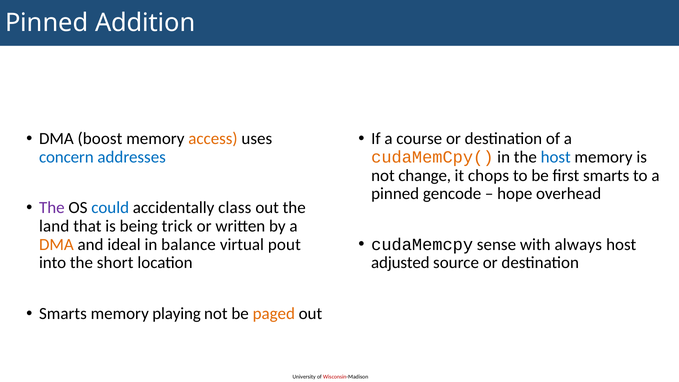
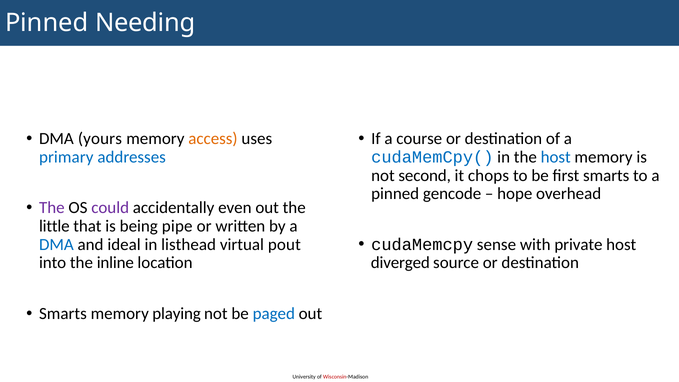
Addition: Addition -> Needing
boost: boost -> yours
concern: concern -> primary
cudaMemCpy( colour: orange -> blue
change: change -> second
could colour: blue -> purple
class: class -> even
land: land -> little
trick: trick -> pipe
always: always -> private
DMA at (56, 245) colour: orange -> blue
balance: balance -> listhead
short: short -> inline
adjusted: adjusted -> diverged
paged colour: orange -> blue
